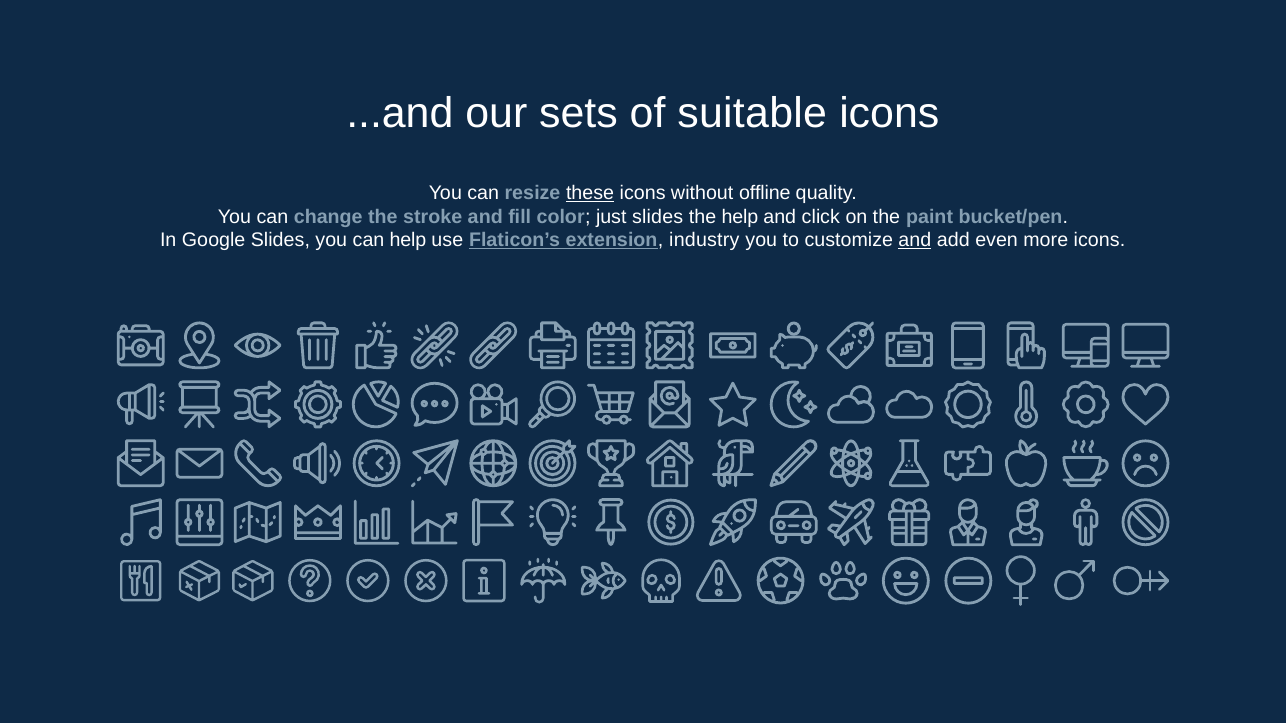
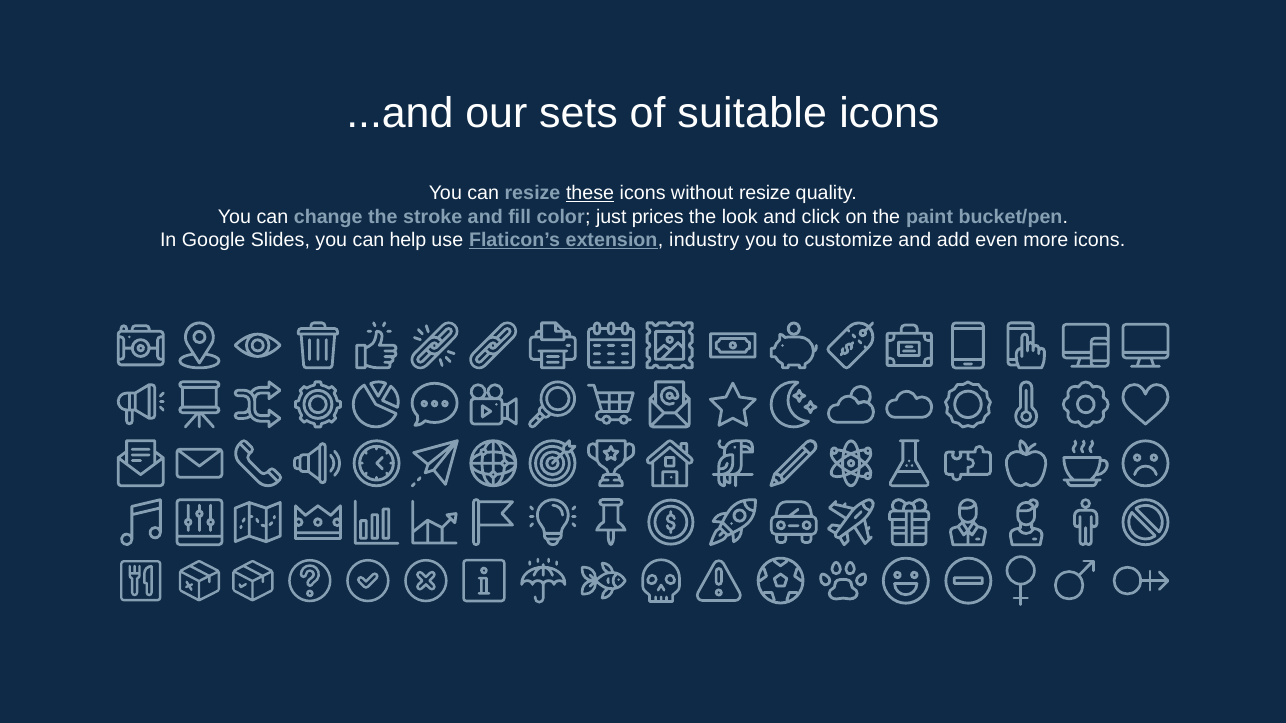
without offline: offline -> resize
just slides: slides -> prices
the help: help -> look
and at (915, 240) underline: present -> none
